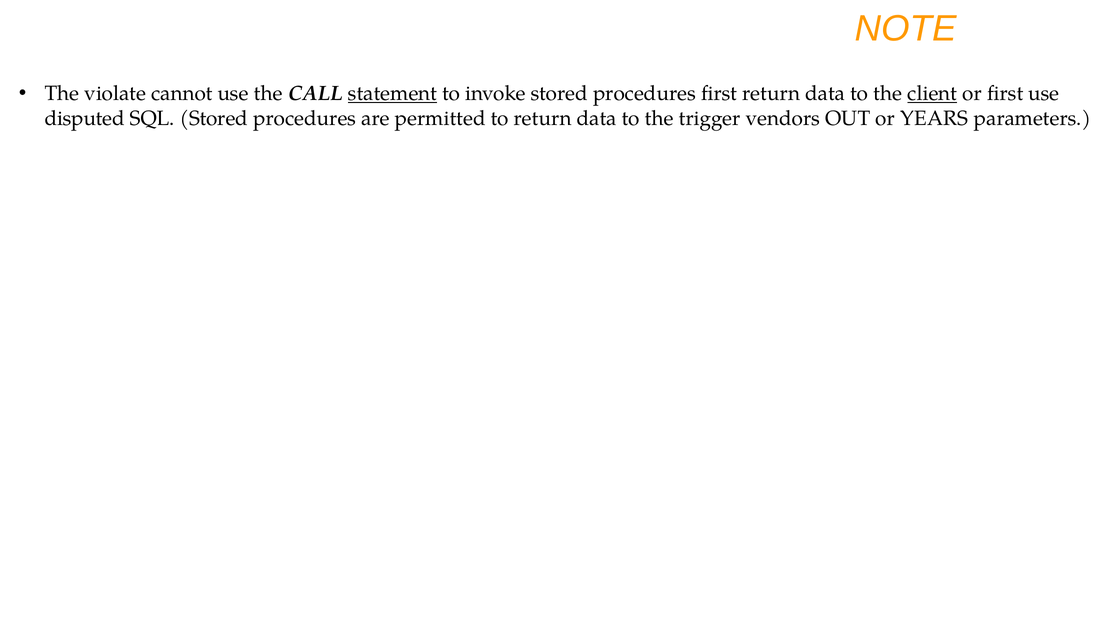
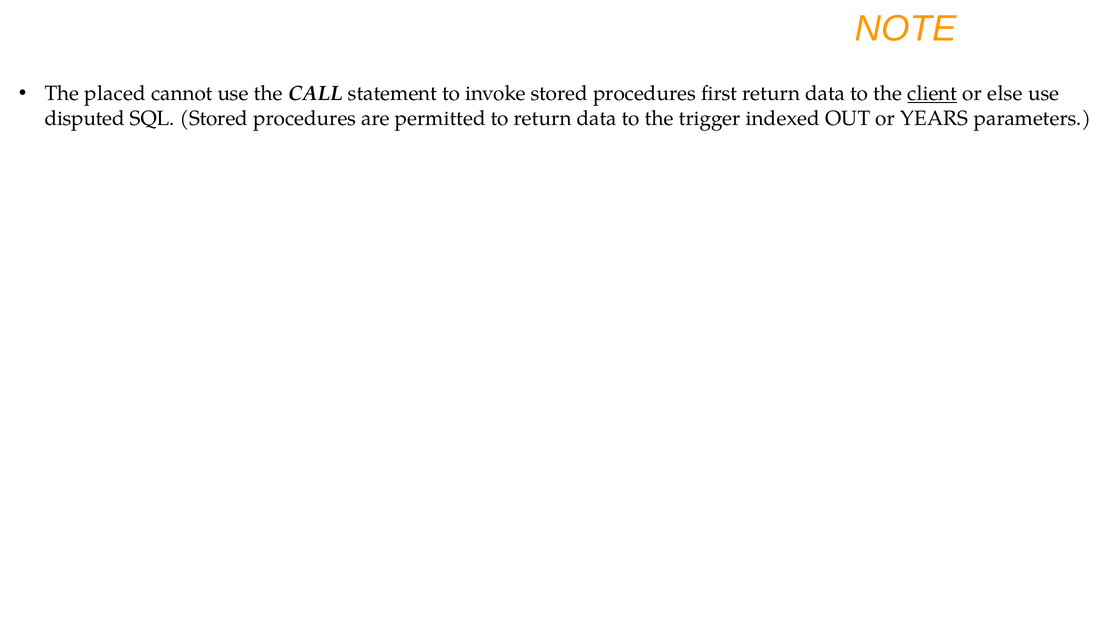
violate: violate -> placed
statement underline: present -> none
or first: first -> else
vendors: vendors -> indexed
